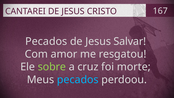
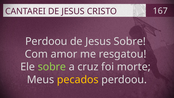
Pecados at (46, 41): Pecados -> Perdoou
Jesus Salvar: Salvar -> Sobre
pecados at (78, 80) colour: light blue -> yellow
